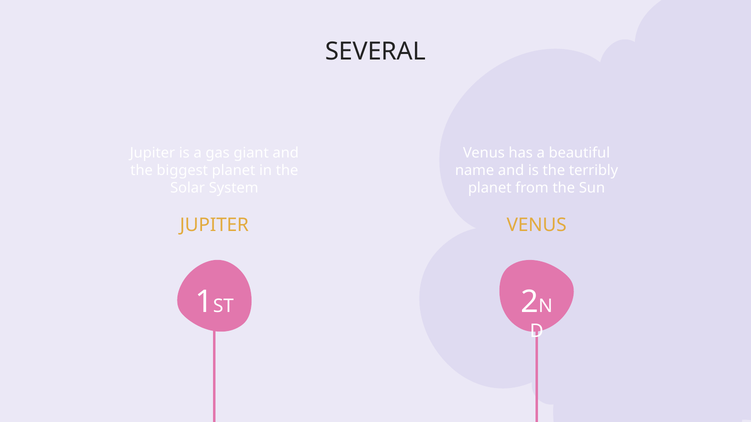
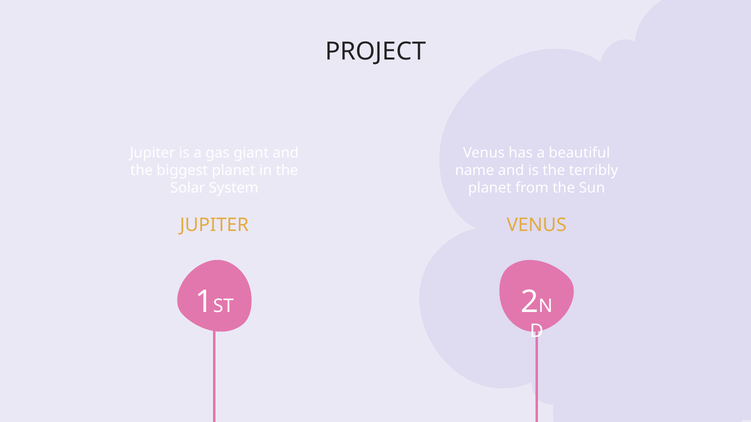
SEVERAL: SEVERAL -> PROJECT
